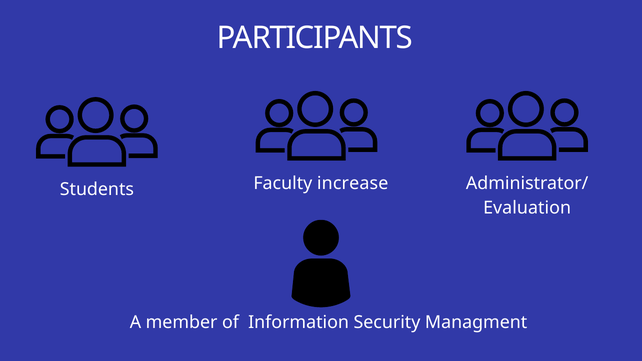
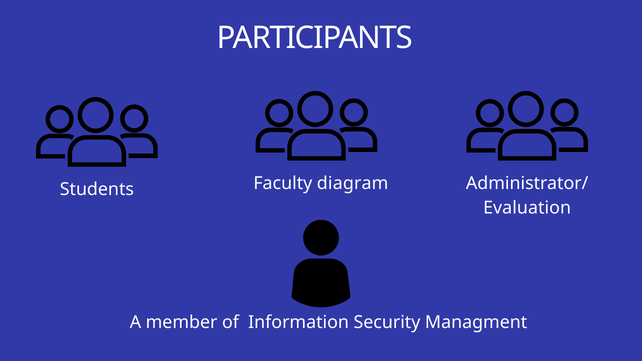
increase: increase -> diagram
